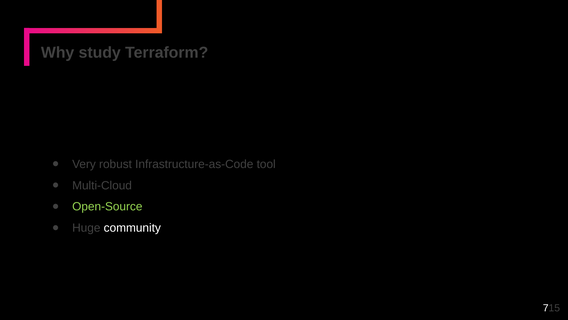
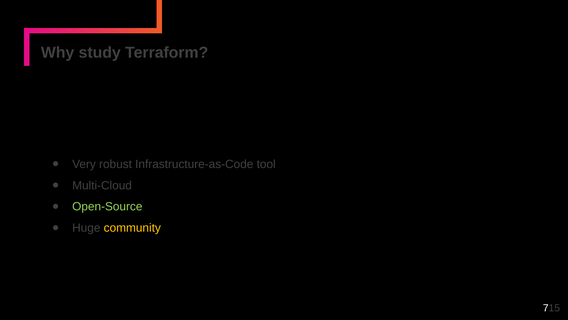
community colour: white -> yellow
